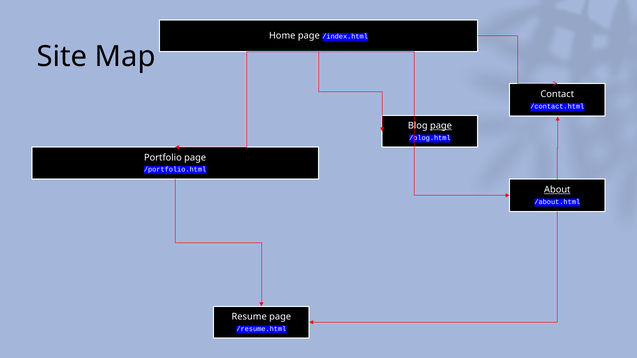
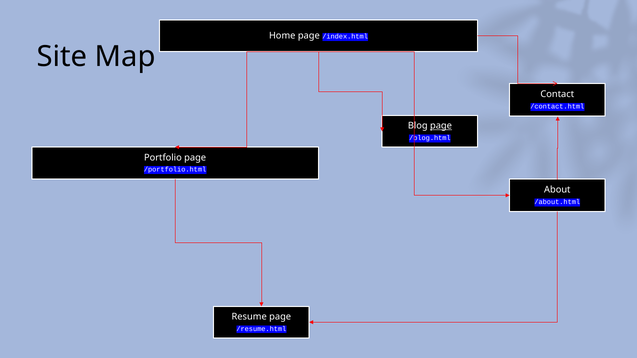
About underline: present -> none
